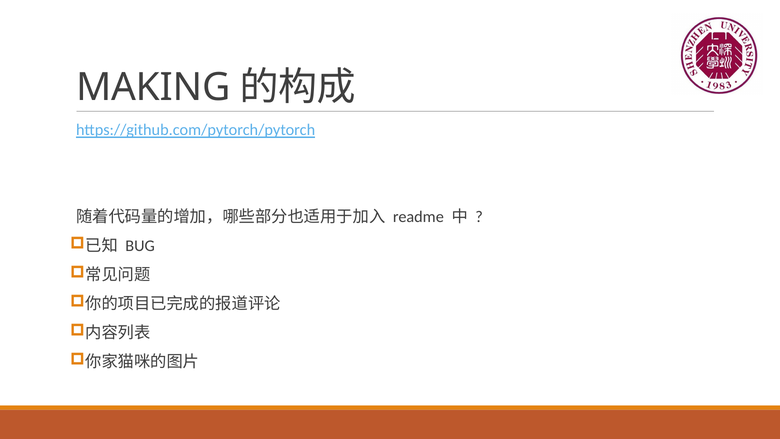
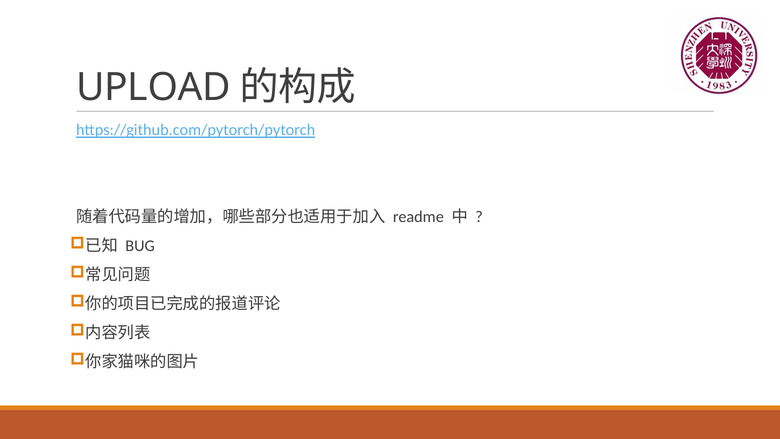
MAKING: MAKING -> UPLOAD
